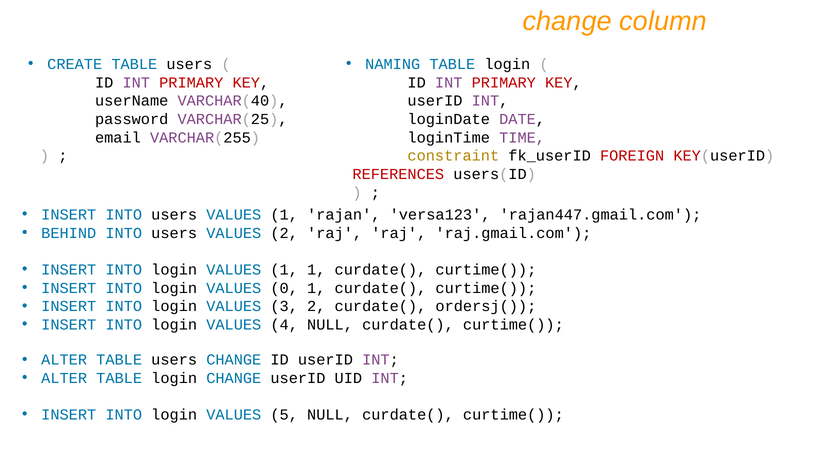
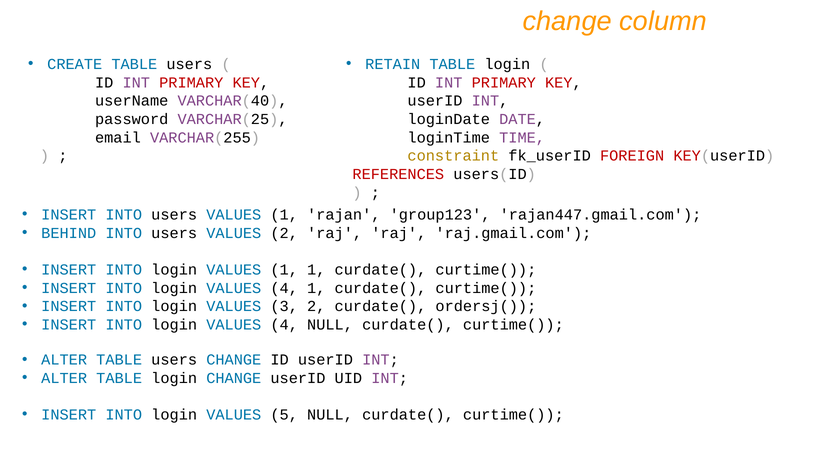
NAMING: NAMING -> RETAIN
versa123: versa123 -> group123
0 at (284, 288): 0 -> 4
